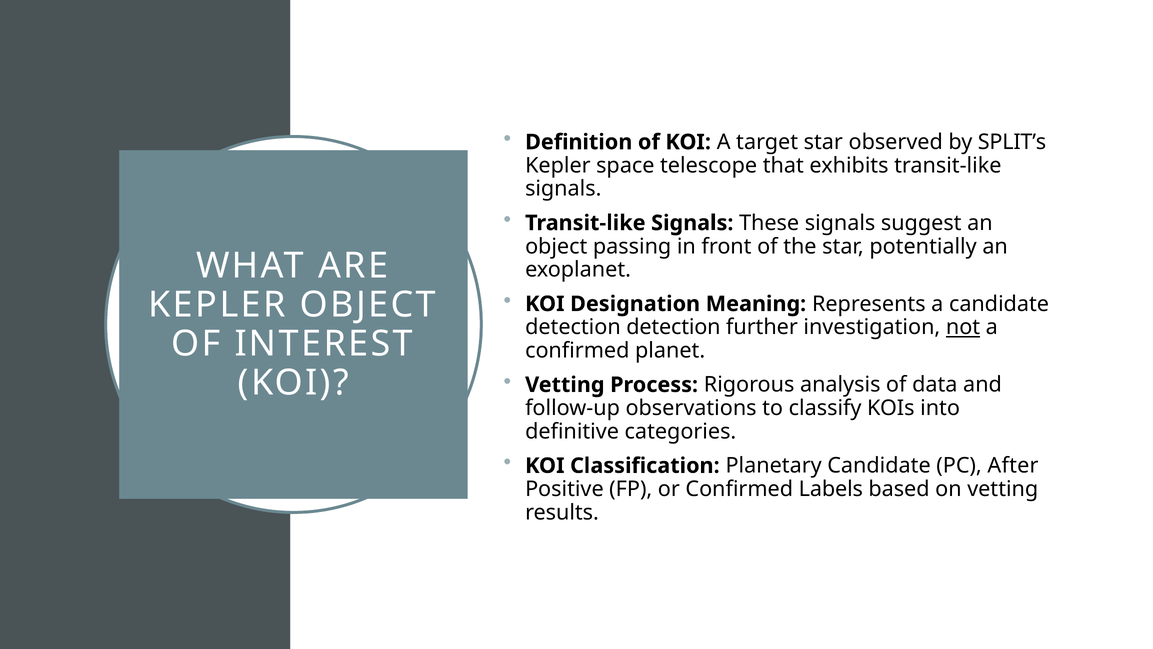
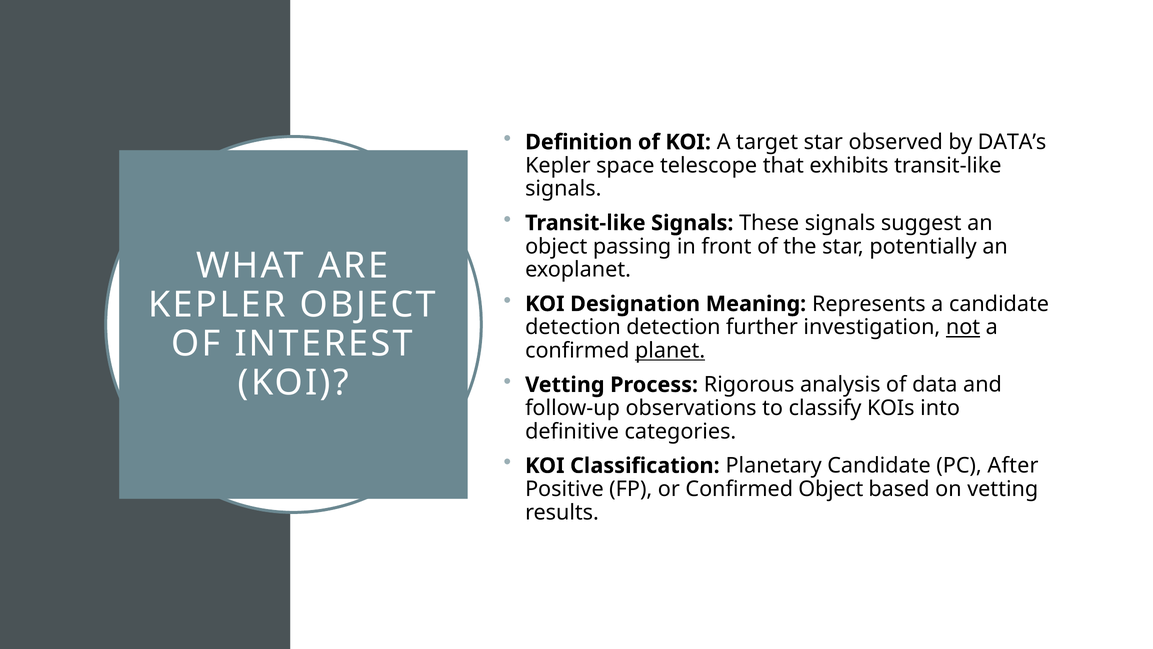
SPLIT’s: SPLIT’s -> DATA’s
planet underline: none -> present
Confirmed Labels: Labels -> Object
